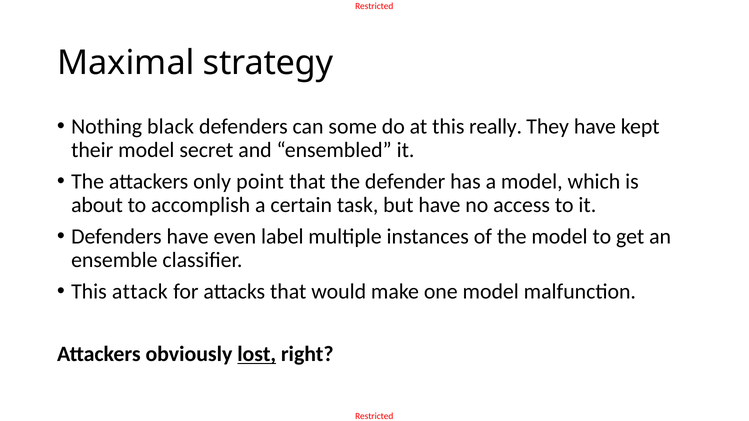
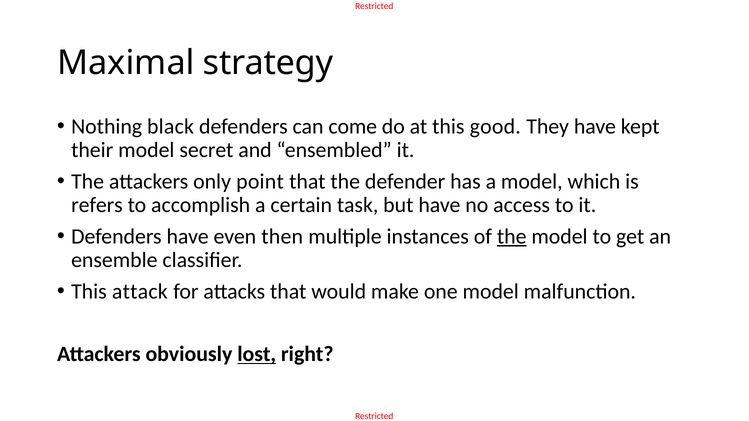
some: some -> come
really: really -> good
about: about -> refers
label: label -> then
the at (512, 237) underline: none -> present
